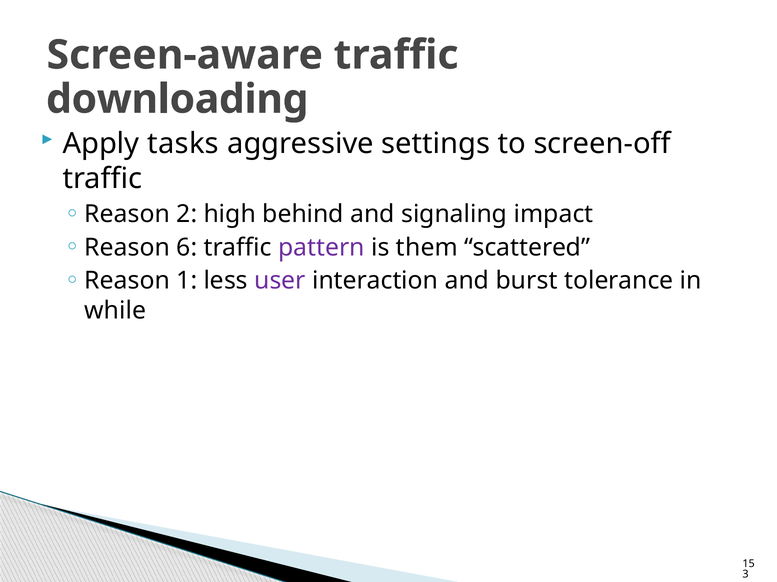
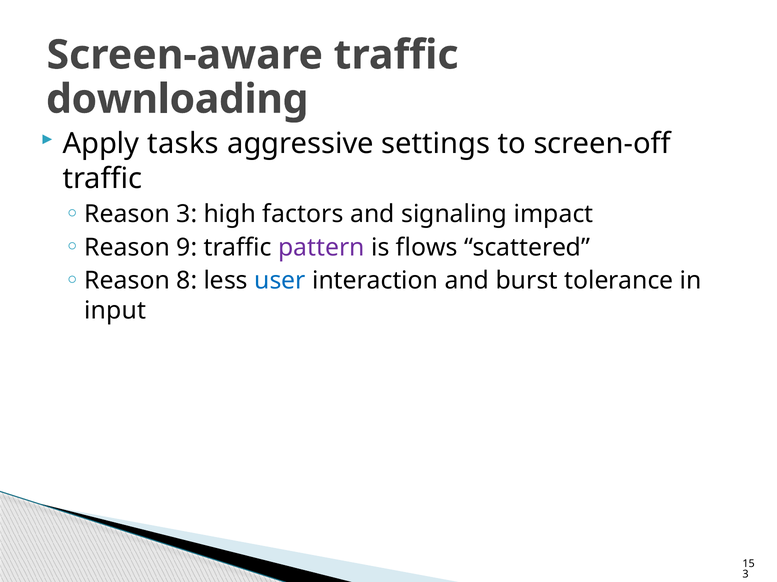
Reason 2: 2 -> 3
behind: behind -> factors
6: 6 -> 9
them: them -> flows
1: 1 -> 8
user colour: purple -> blue
while: while -> input
